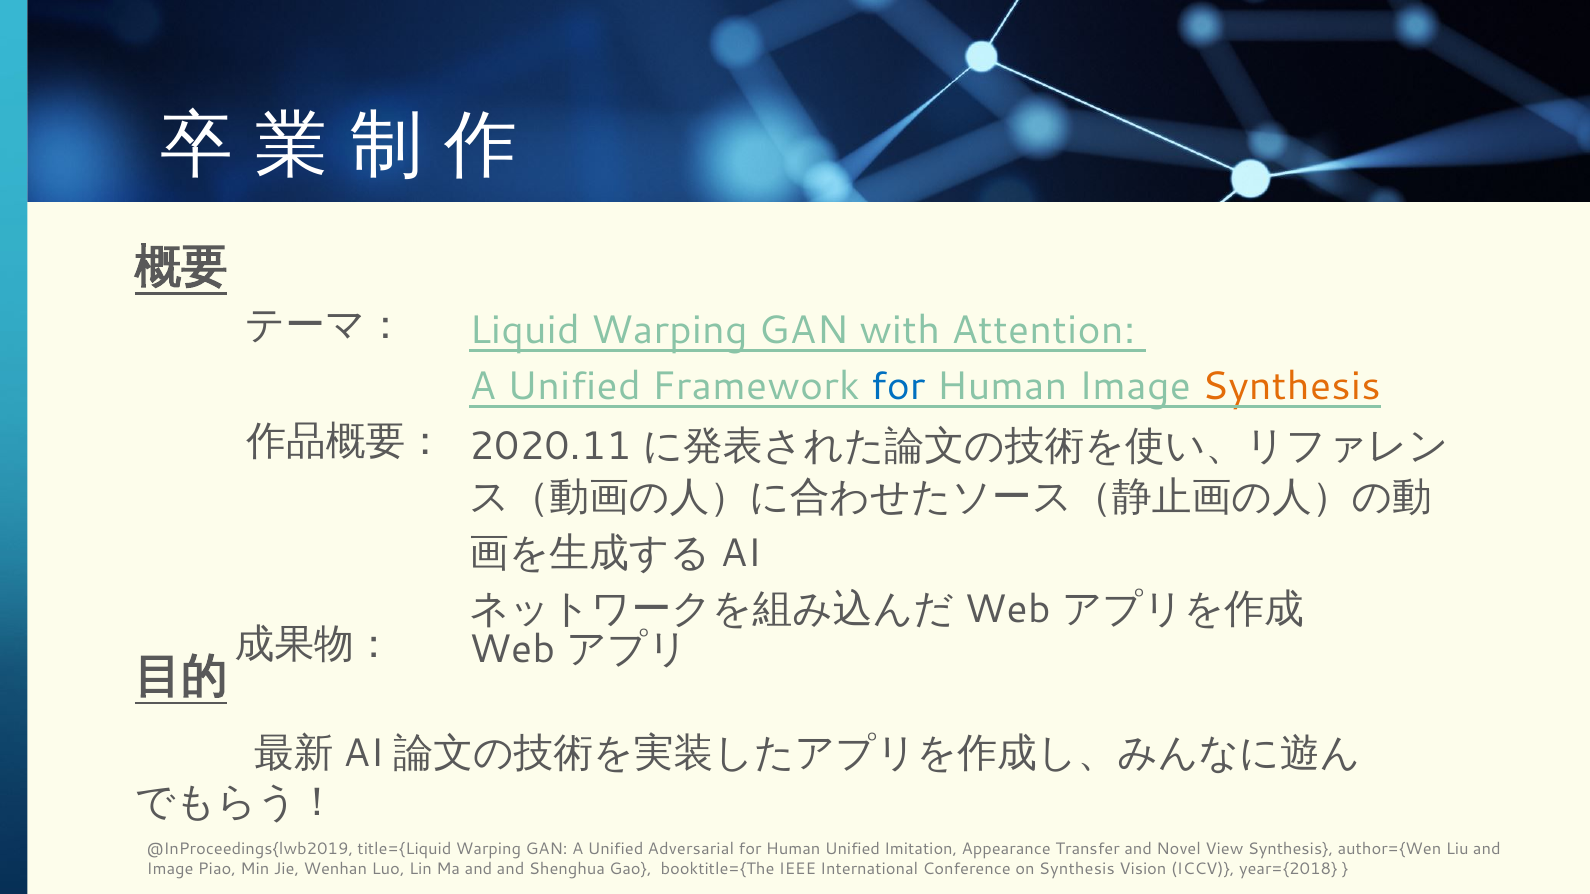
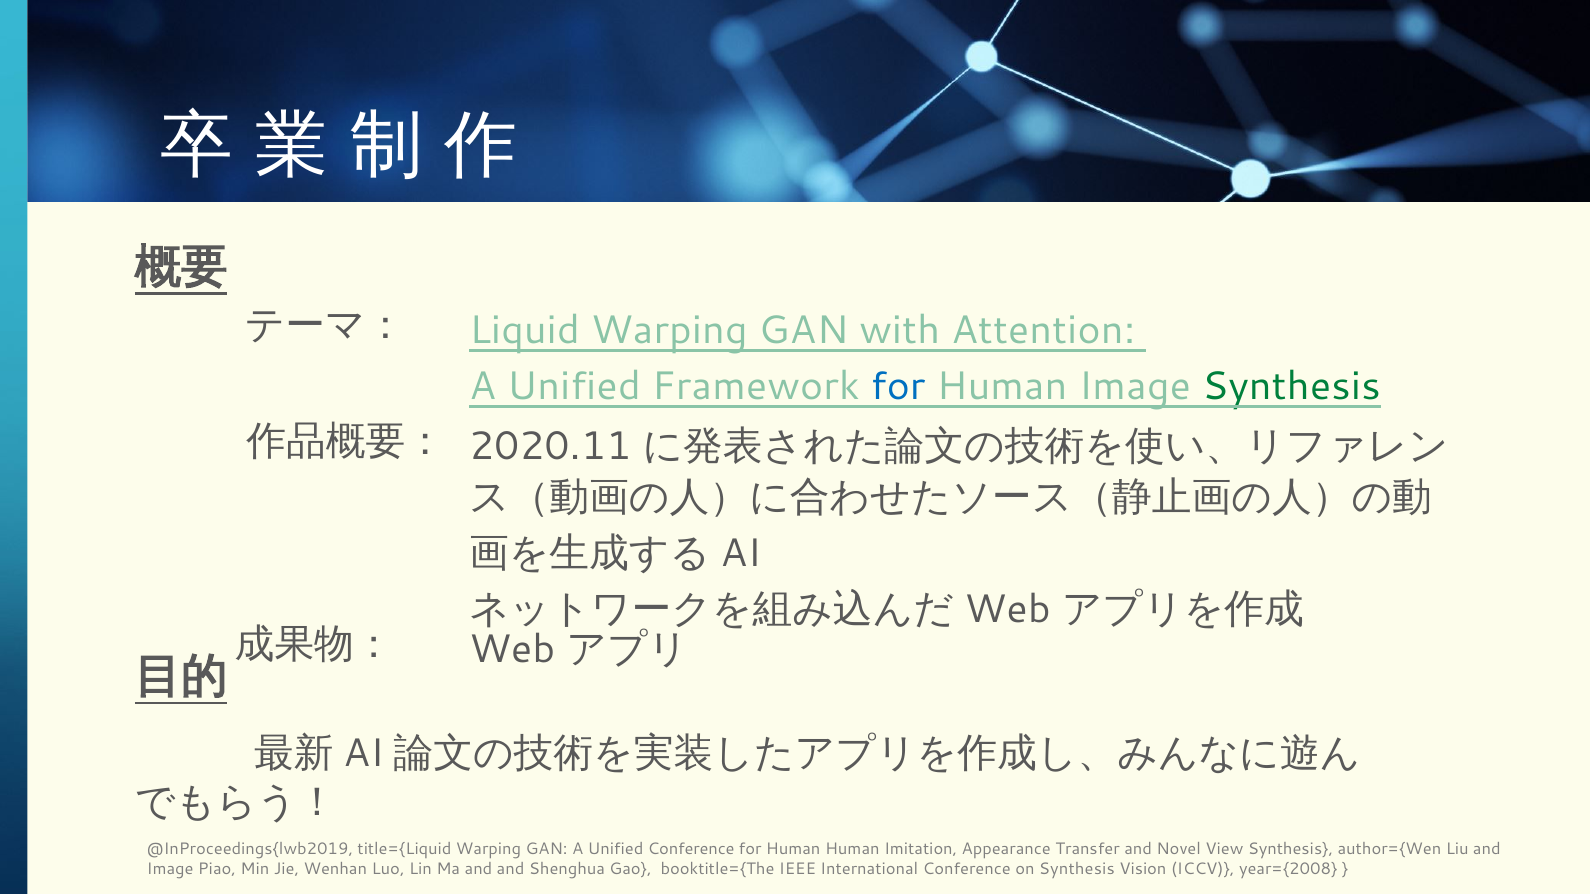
Synthesis at (1291, 387) colour: orange -> green
Unified Adversarial: Adversarial -> Conference
Human Unified: Unified -> Human
year={2018: year={2018 -> year={2008
